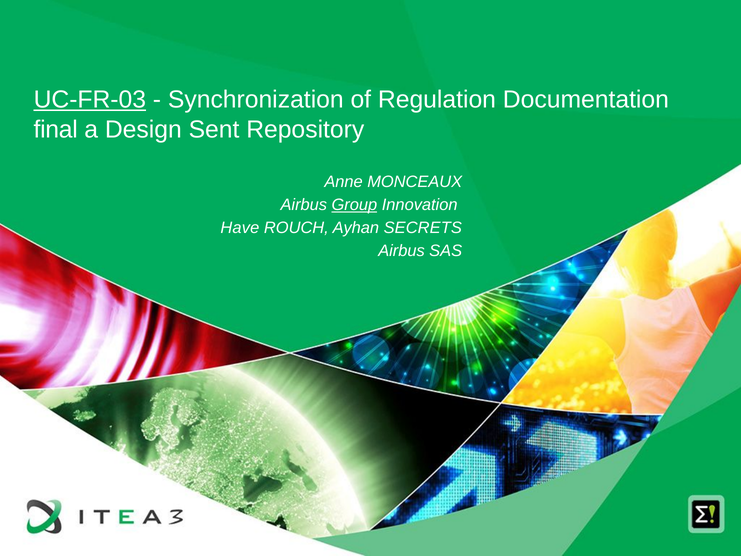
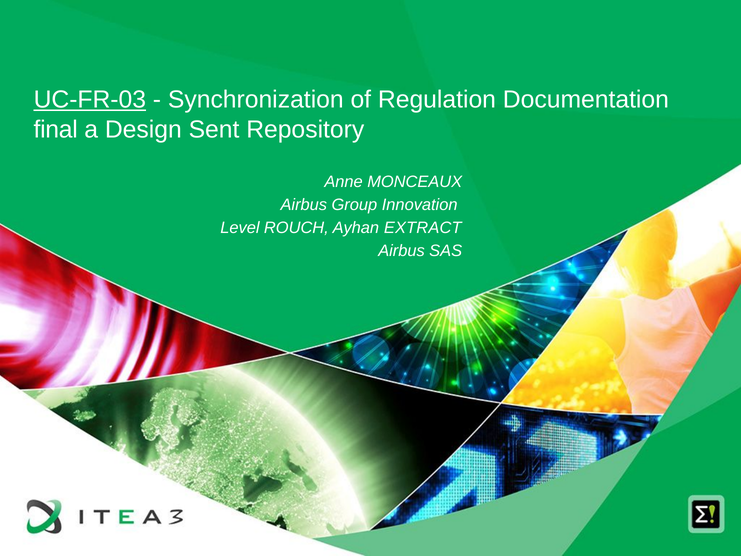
Group underline: present -> none
Have: Have -> Level
SECRETS: SECRETS -> EXTRACT
